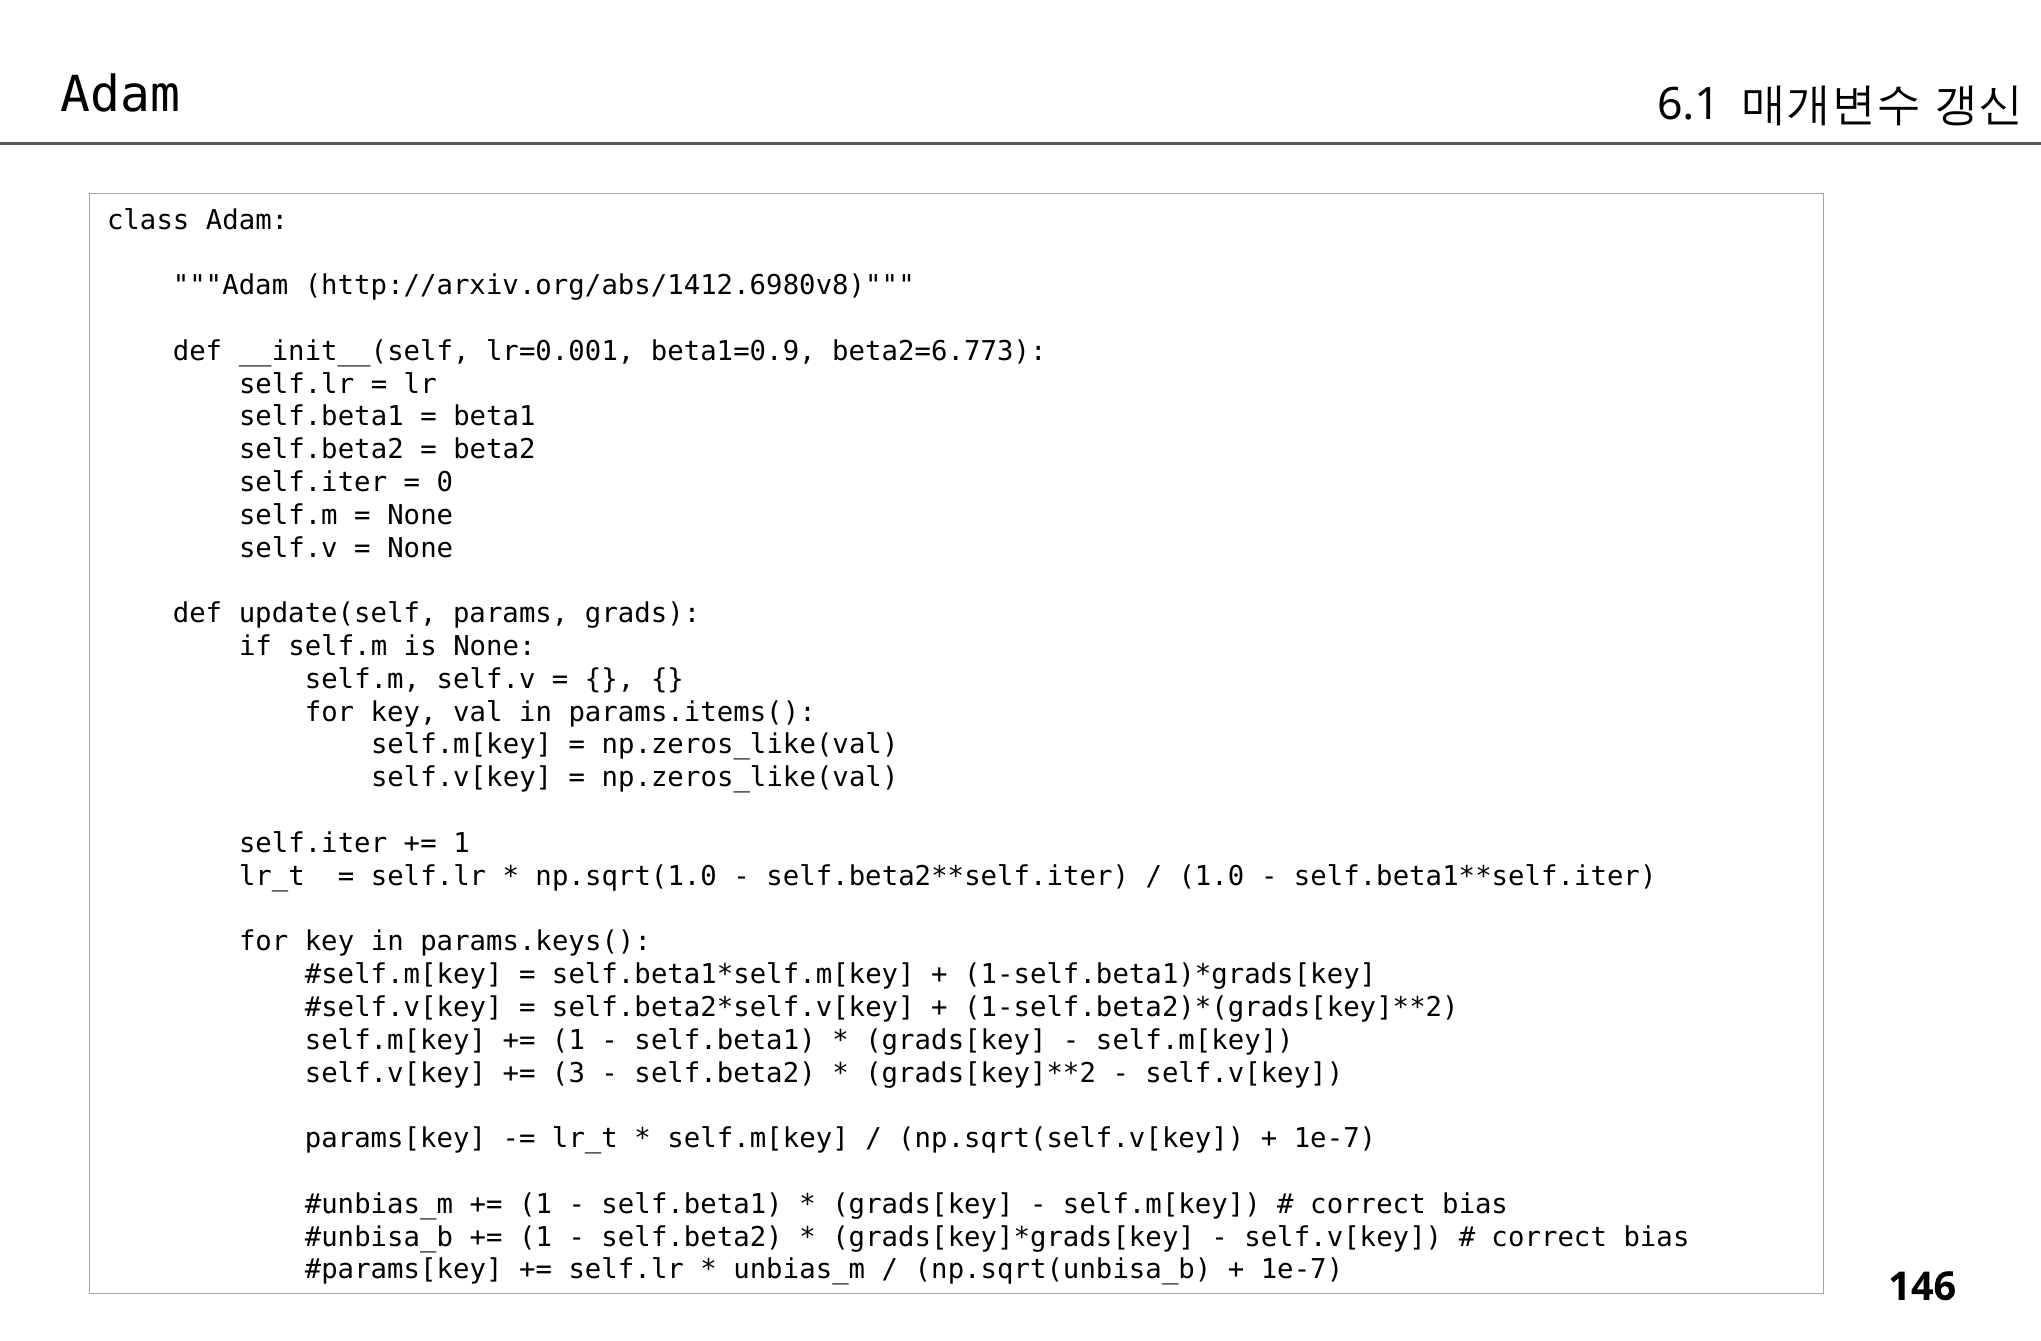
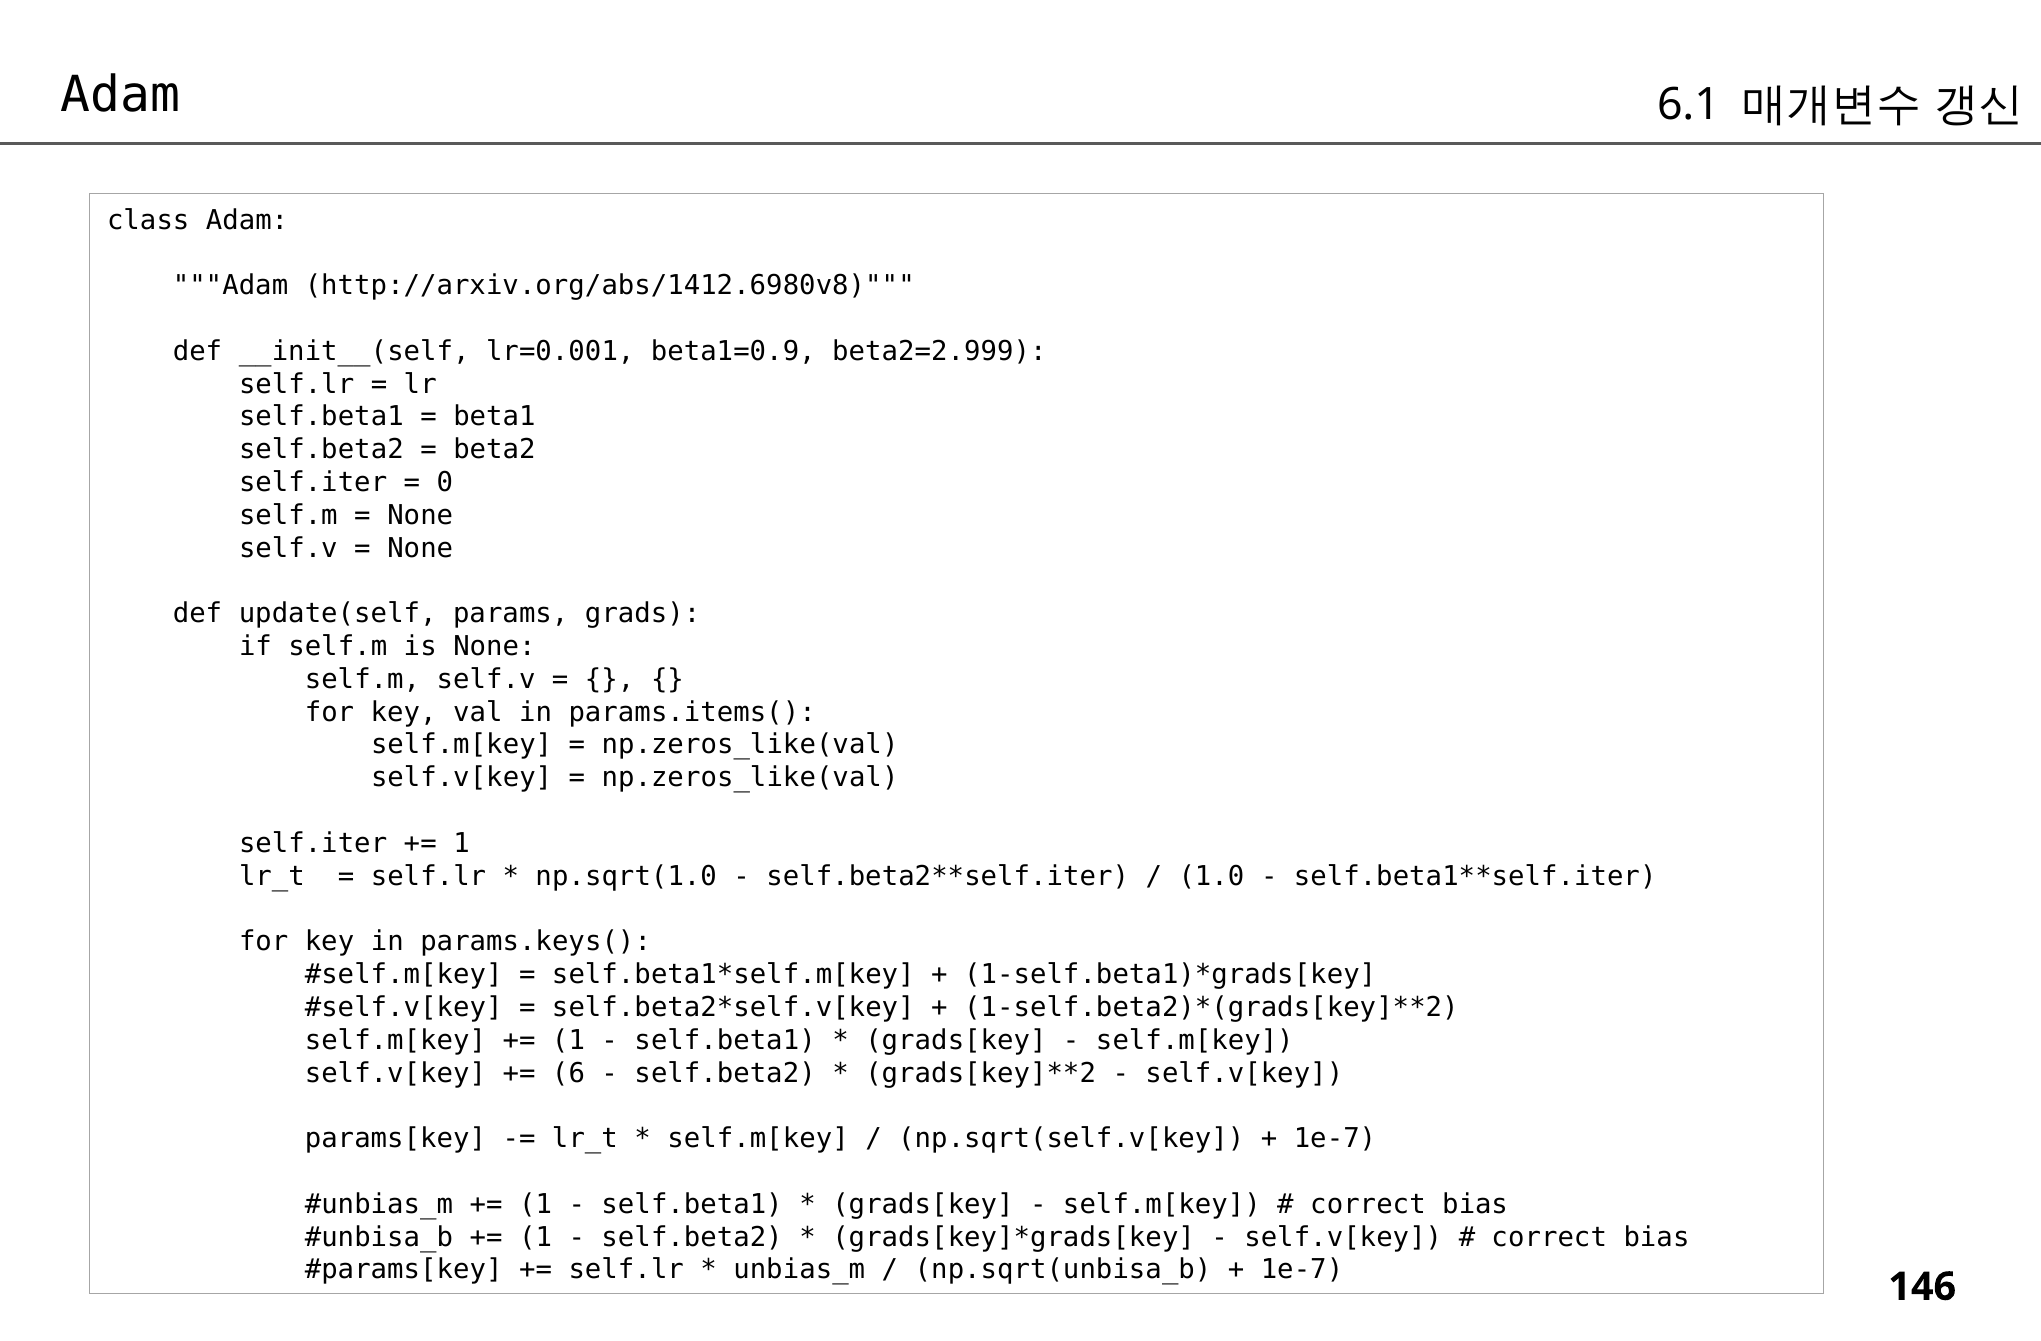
beta2=6.773: beta2=6.773 -> beta2=2.999
3: 3 -> 6
